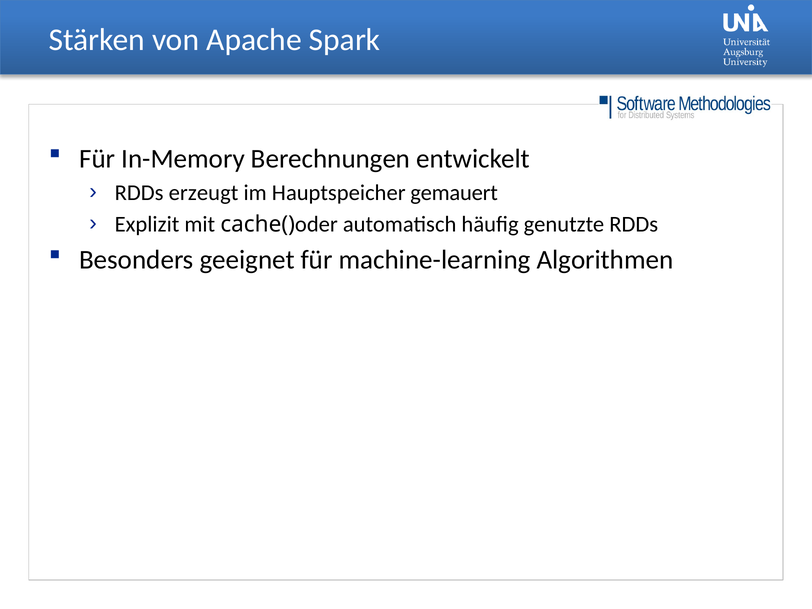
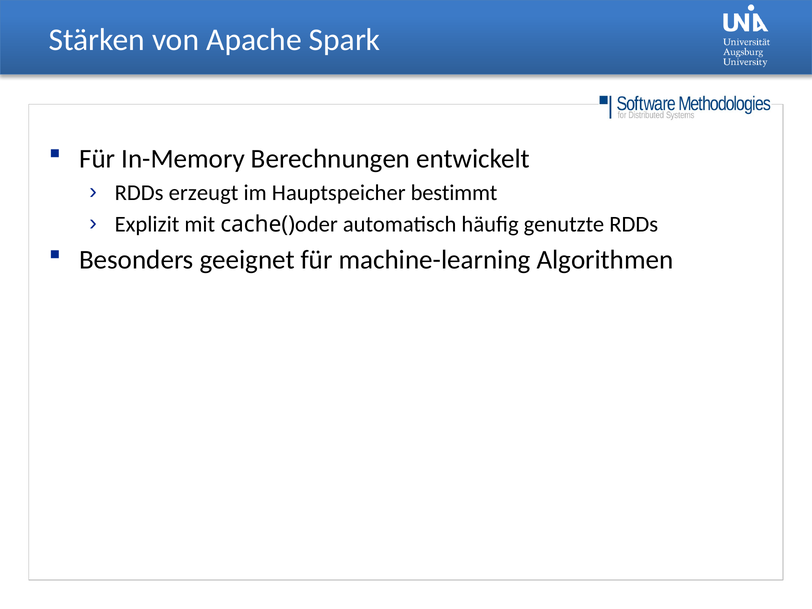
gemauert: gemauert -> bestimmt
